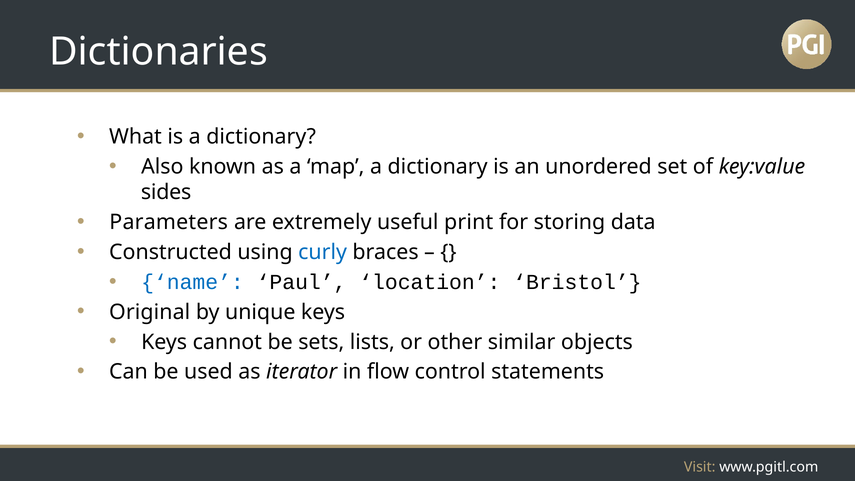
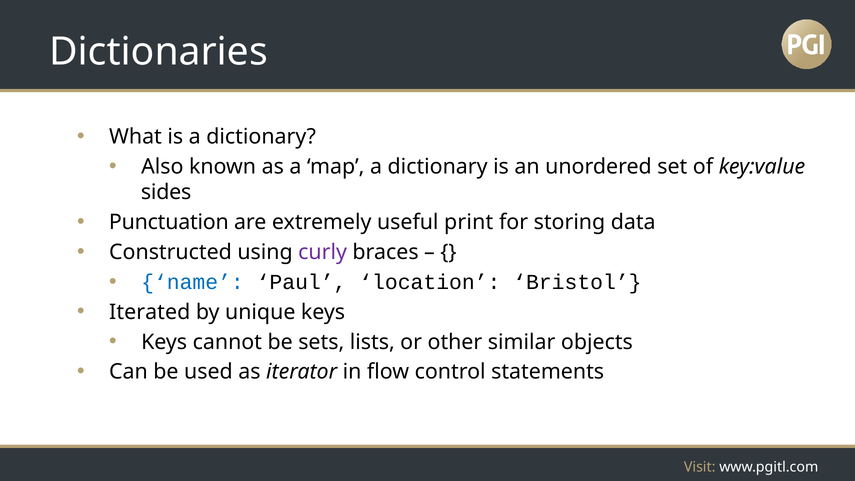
Parameters: Parameters -> Punctuation
curly colour: blue -> purple
Original: Original -> Iterated
